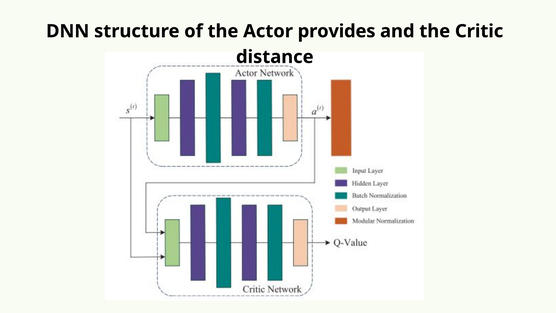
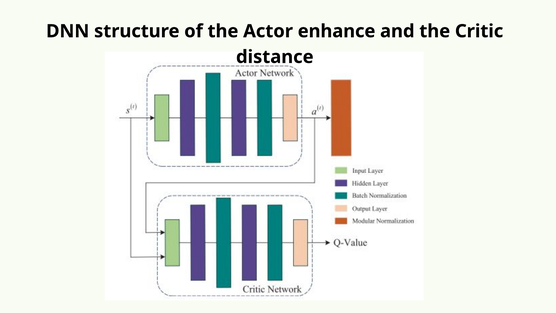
provides: provides -> enhance
